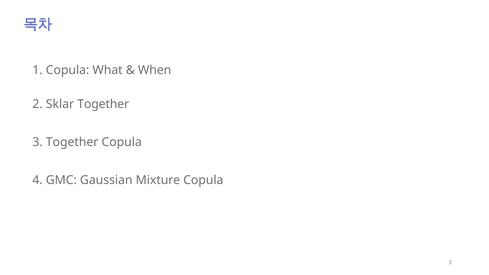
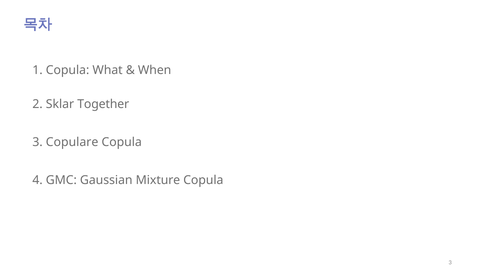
3 Together: Together -> Copulare
